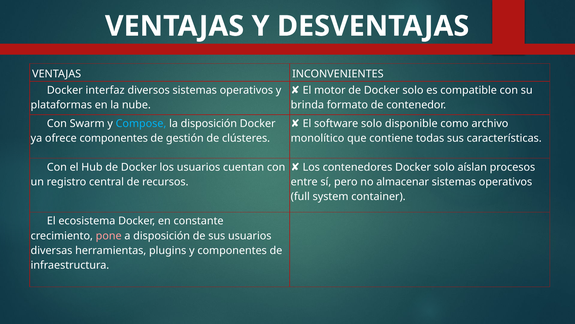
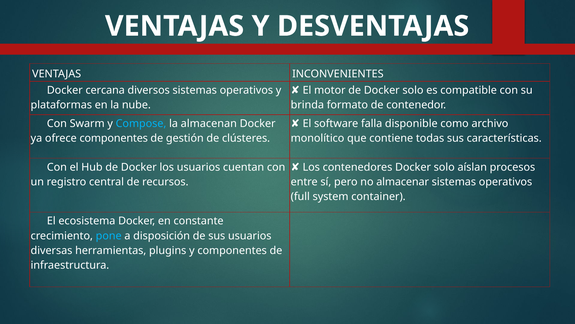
interfaz: interfaz -> cercana
software solo: solo -> falla
la disposición: disposición -> almacenan
pone colour: pink -> light blue
